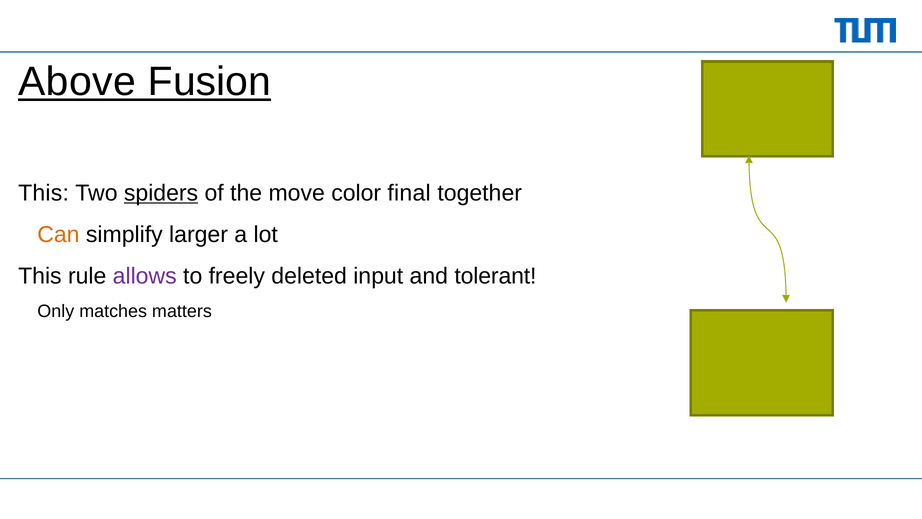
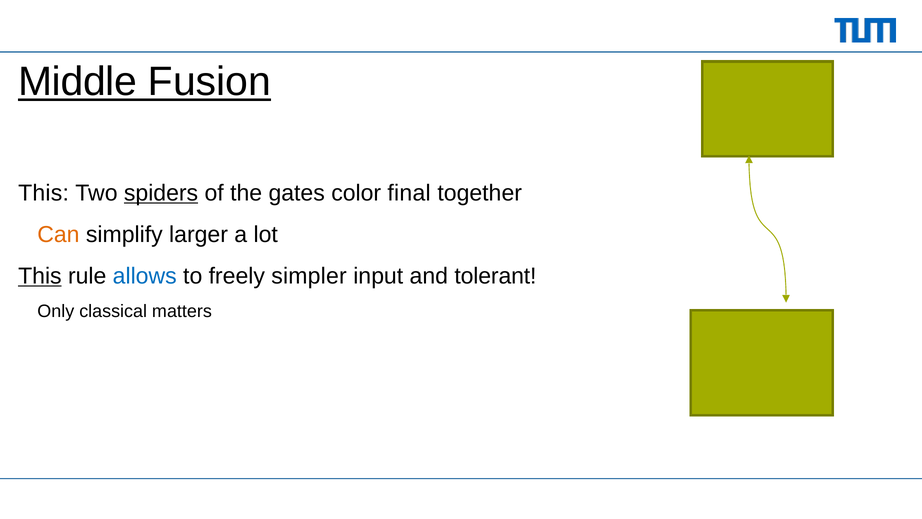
Above: Above -> Middle
move: move -> gates
This at (40, 276) underline: none -> present
allows colour: purple -> blue
deleted: deleted -> simpler
matches: matches -> classical
